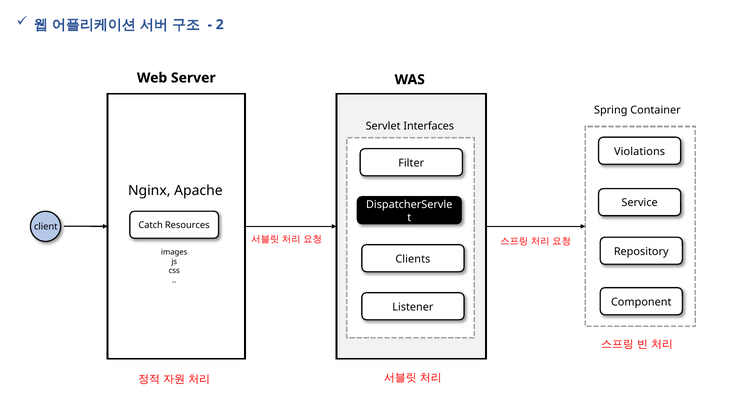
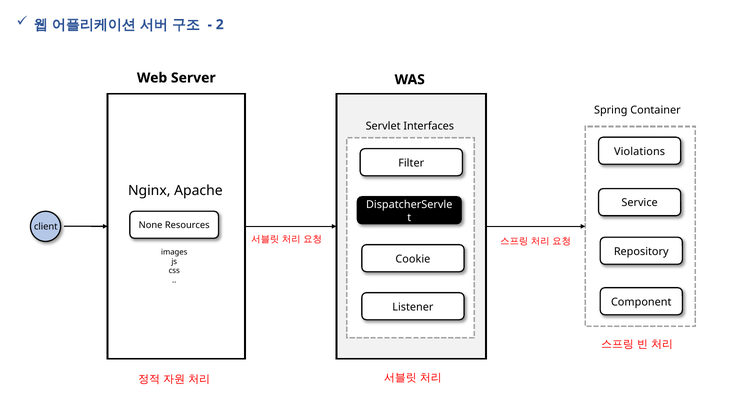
Catch: Catch -> None
Clients: Clients -> Cookie
